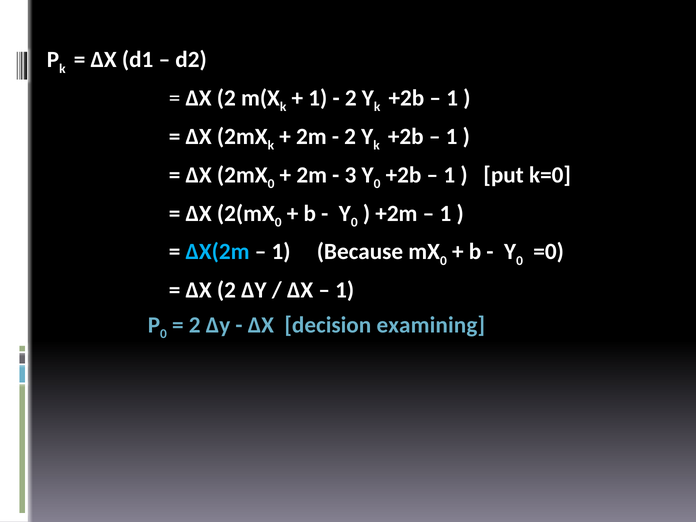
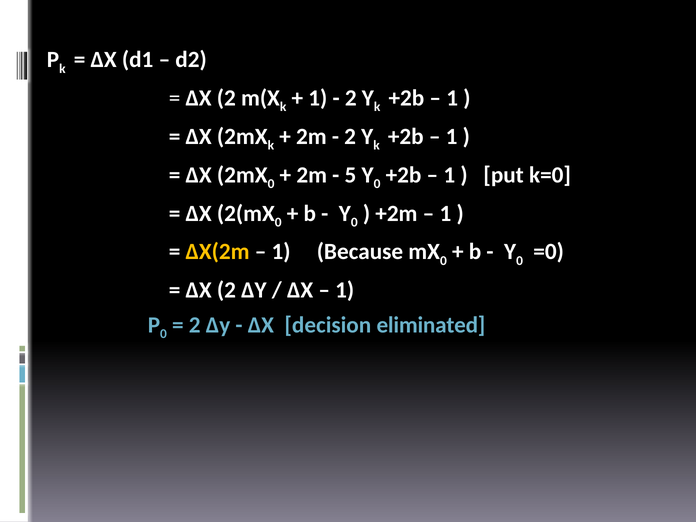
3: 3 -> 5
∆X(2m colour: light blue -> yellow
examining: examining -> eliminated
